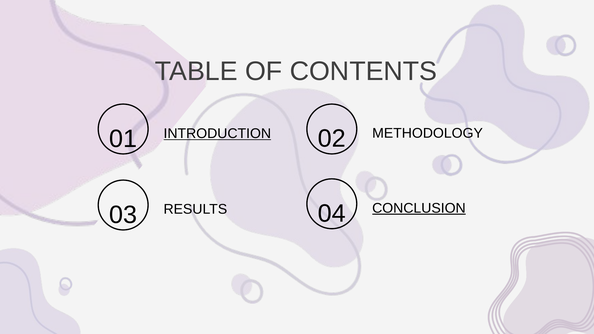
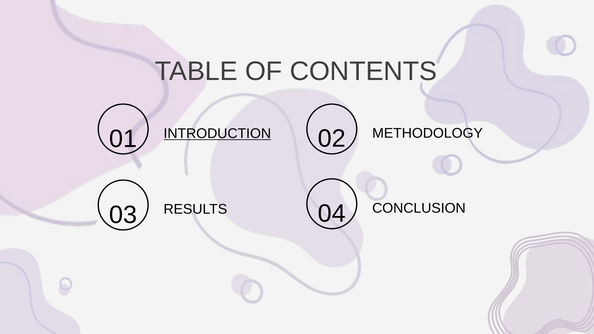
CONCLUSION underline: present -> none
